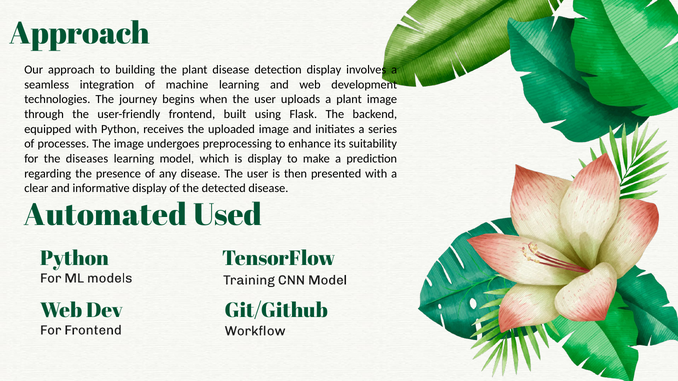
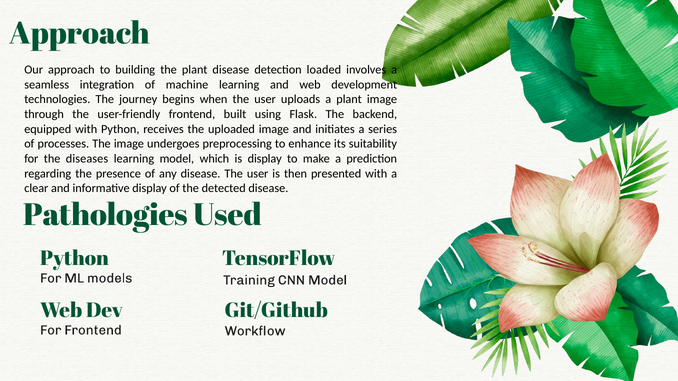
detection display: display -> loaded
Automated: Automated -> Pathologies
